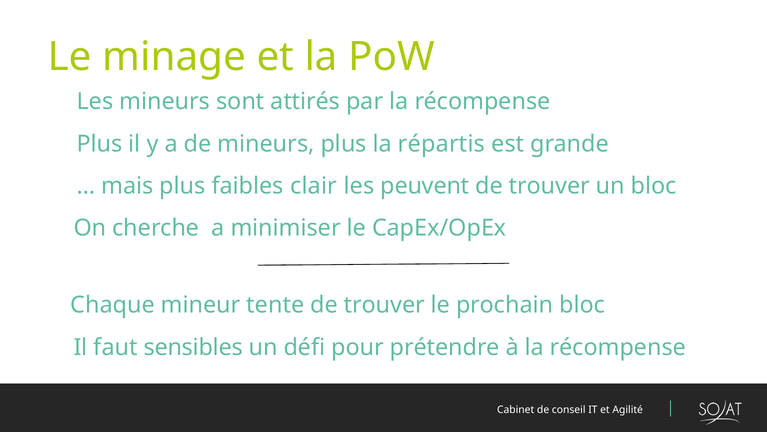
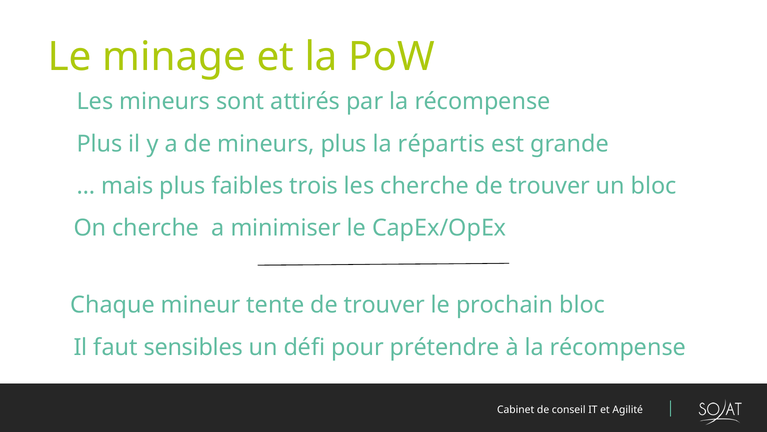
clair: clair -> trois
les peuvent: peuvent -> cherche
